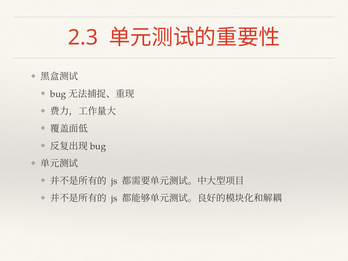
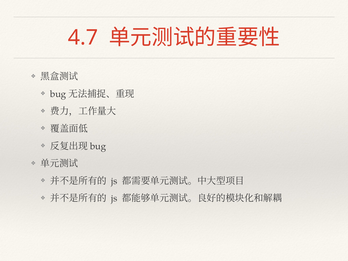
2.3: 2.3 -> 4.7
